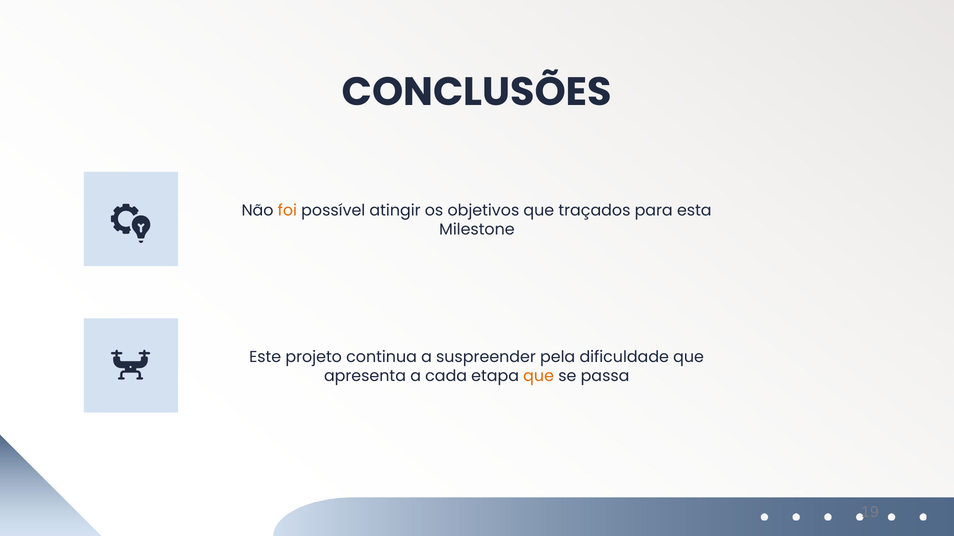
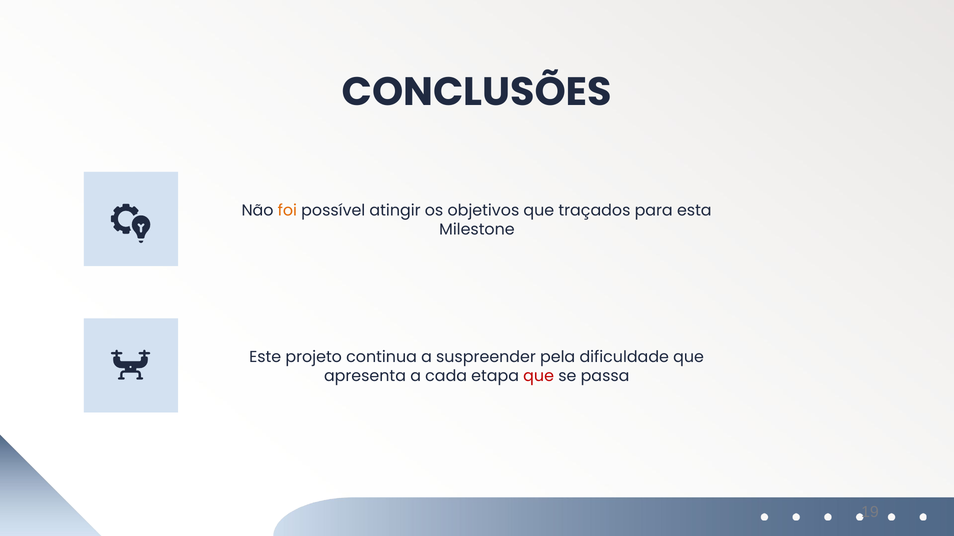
que at (539, 376) colour: orange -> red
